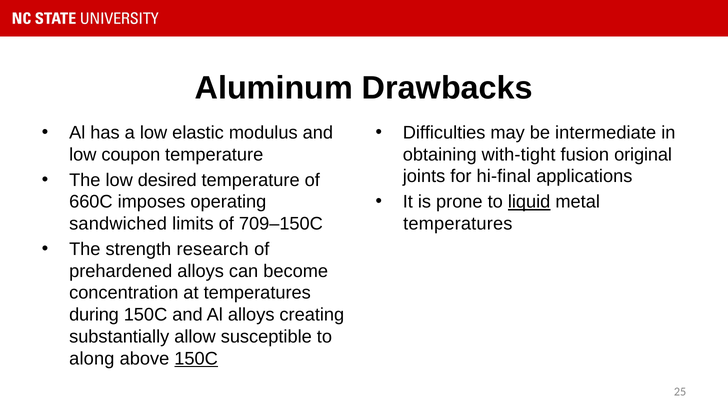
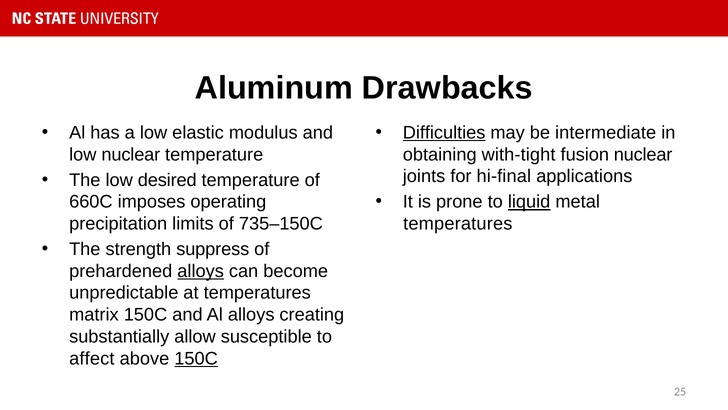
Difficulties underline: none -> present
low coupon: coupon -> nuclear
fusion original: original -> nuclear
sandwiched: sandwiched -> precipitation
709–150C: 709–150C -> 735–150C
research: research -> suppress
alloys at (201, 271) underline: none -> present
concentration: concentration -> unpredictable
during: during -> matrix
along: along -> affect
